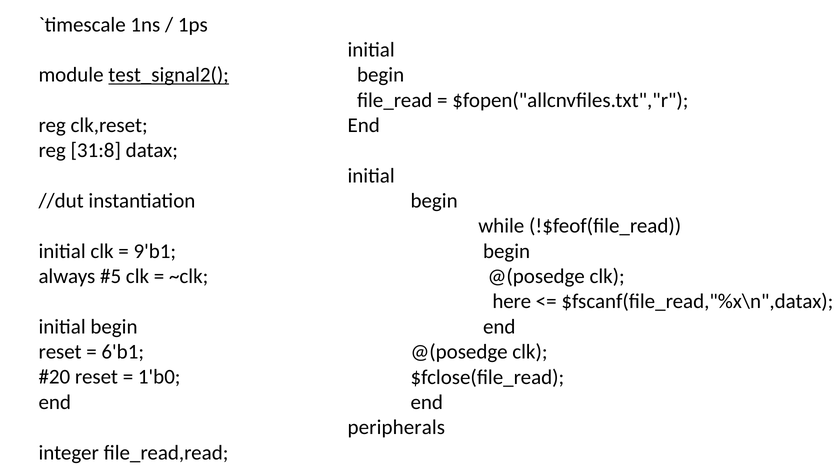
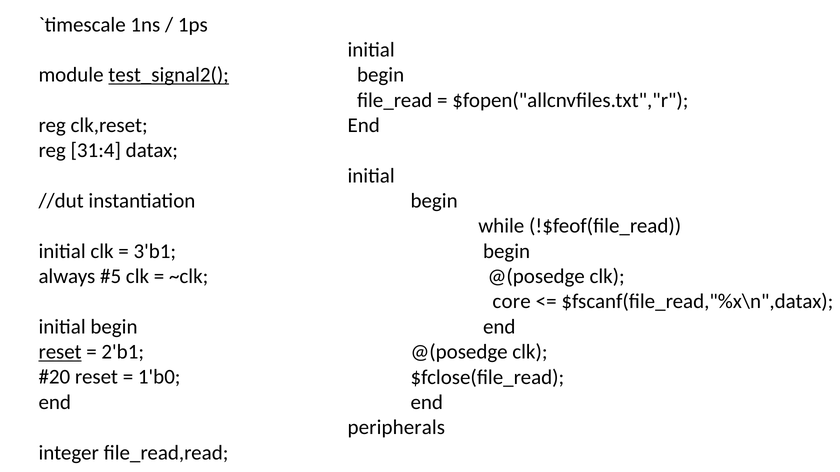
31:8: 31:8 -> 31:4
9'b1: 9'b1 -> 3'b1
here: here -> core
reset at (60, 352) underline: none -> present
6'b1: 6'b1 -> 2'b1
